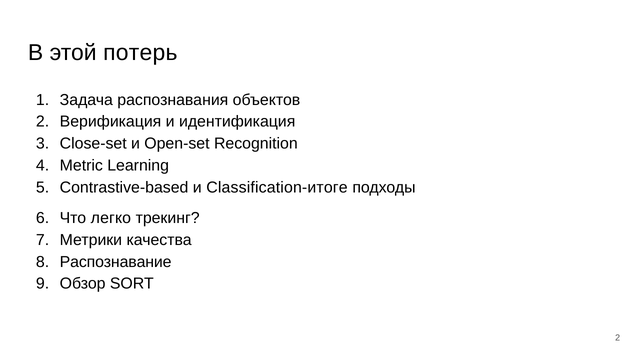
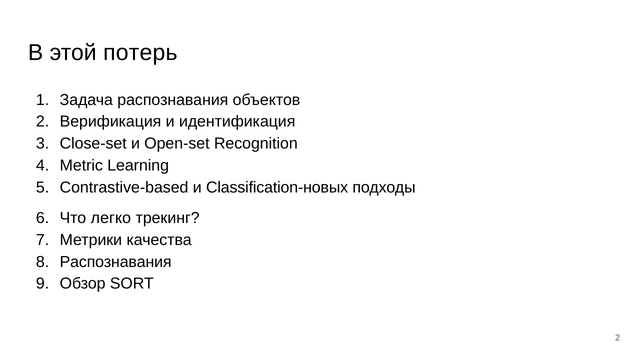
Classification-итоге: Classification-итоге -> Classification-новых
Распознавание at (116, 262): Распознавание -> Распознавания
